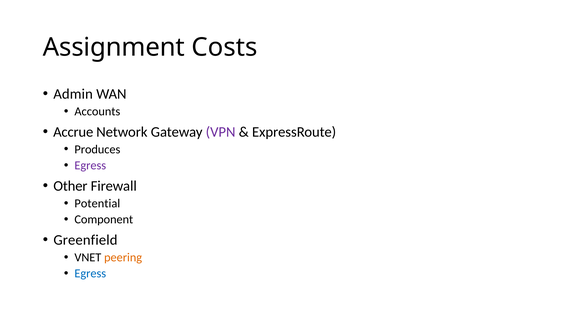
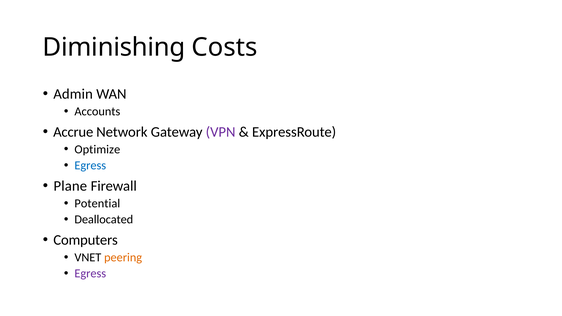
Assignment: Assignment -> Diminishing
Produces: Produces -> Optimize
Egress at (90, 166) colour: purple -> blue
Other: Other -> Plane
Component: Component -> Deallocated
Greenfield: Greenfield -> Computers
Egress at (90, 274) colour: blue -> purple
